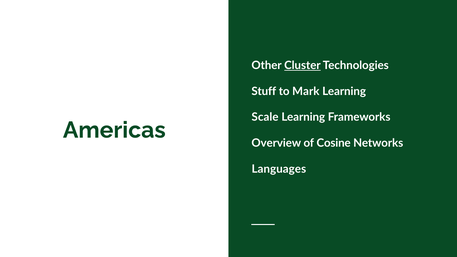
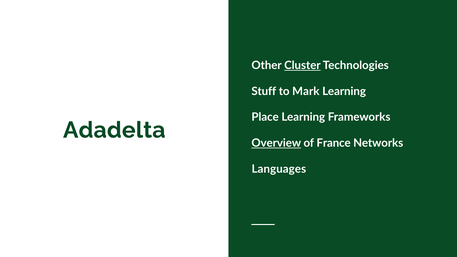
Scale: Scale -> Place
Americas: Americas -> Adadelta
Overview underline: none -> present
Cosine: Cosine -> France
